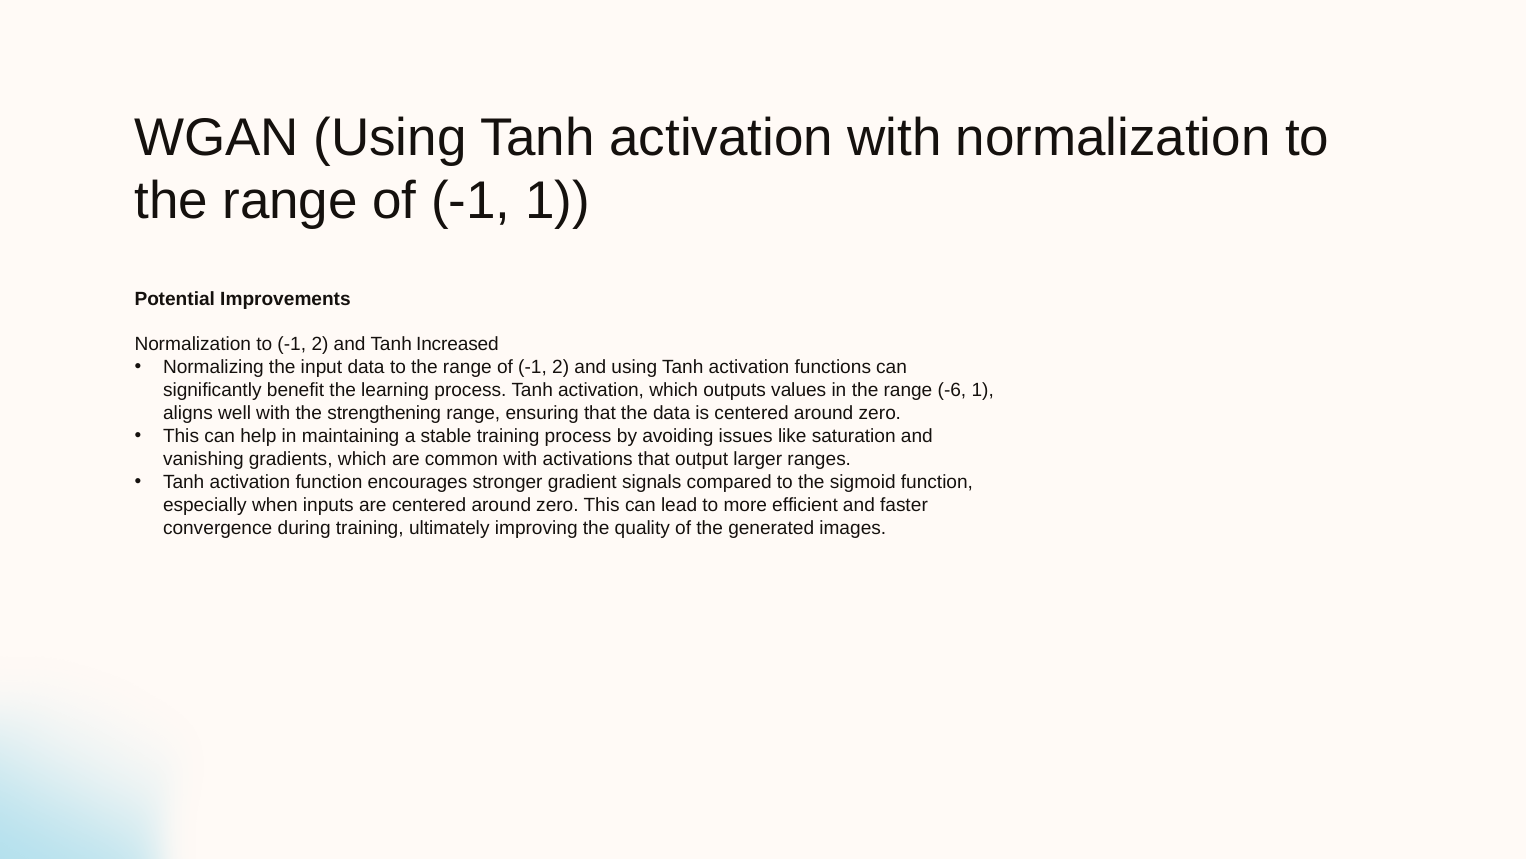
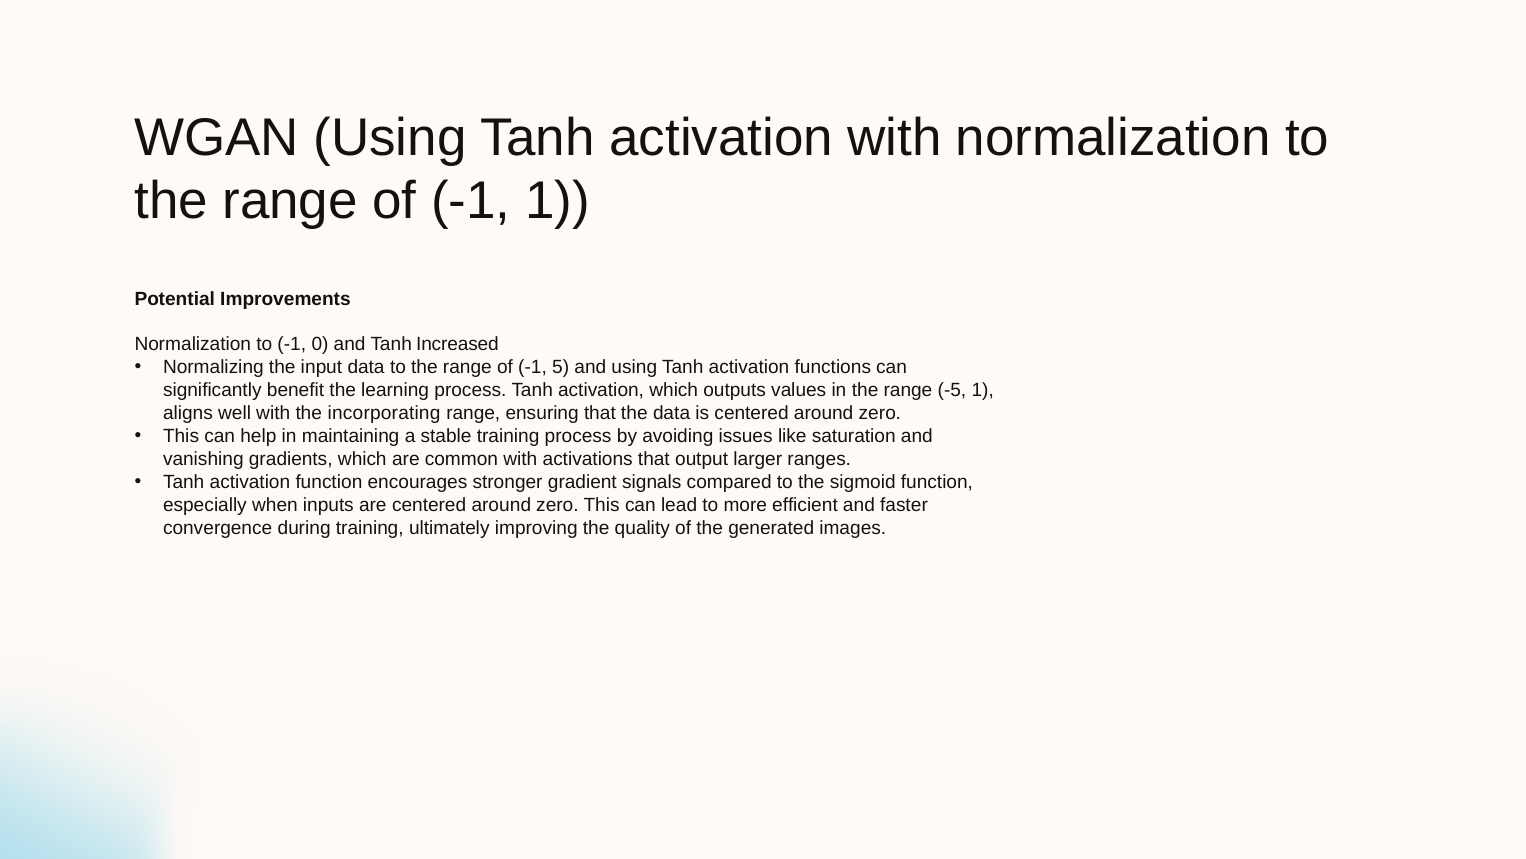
to -1 2: 2 -> 0
of -1 2: 2 -> 5
-6: -6 -> -5
strengthening: strengthening -> incorporating
